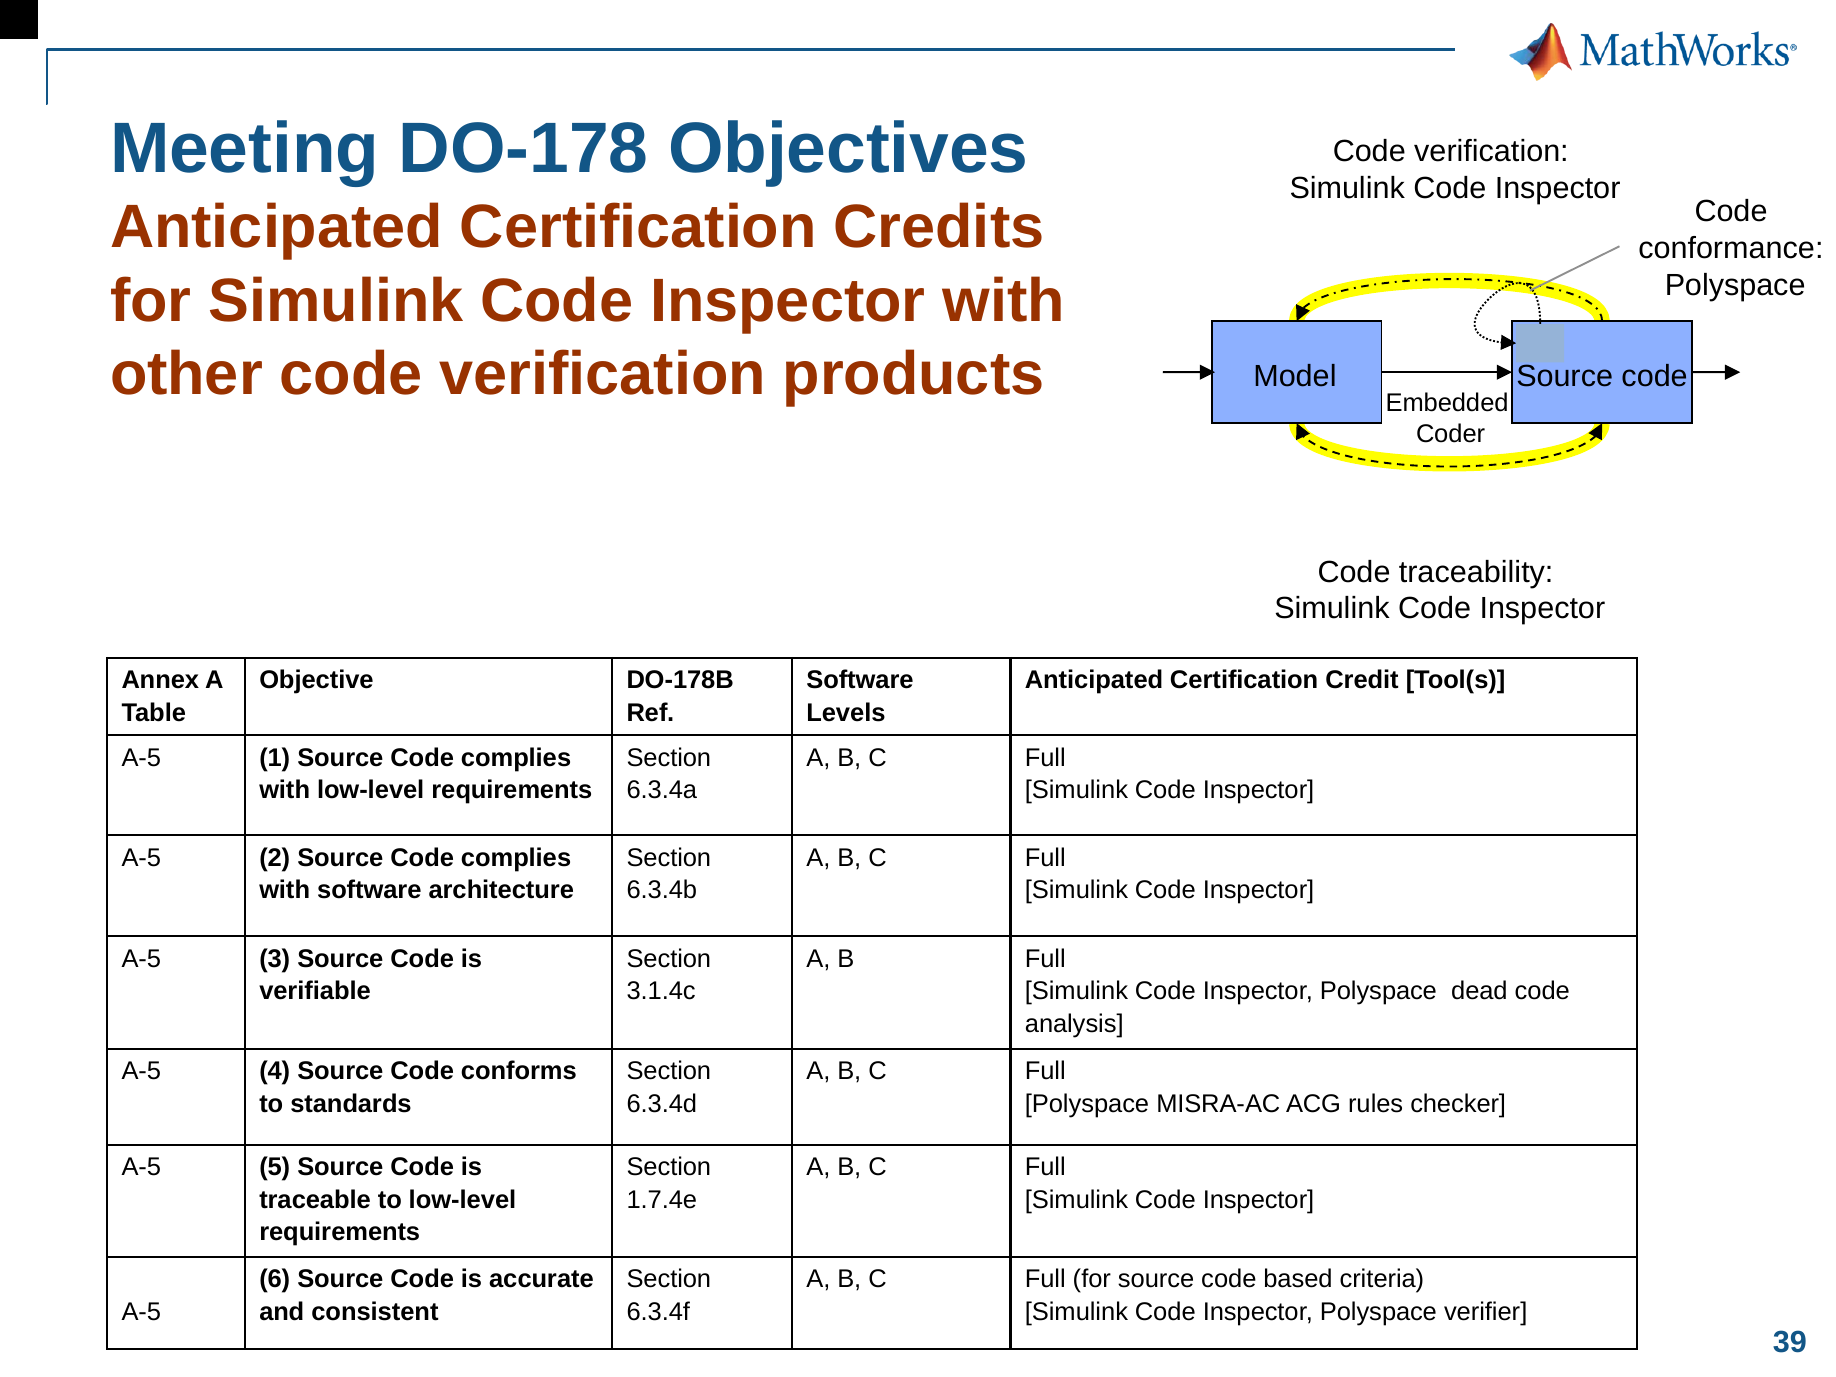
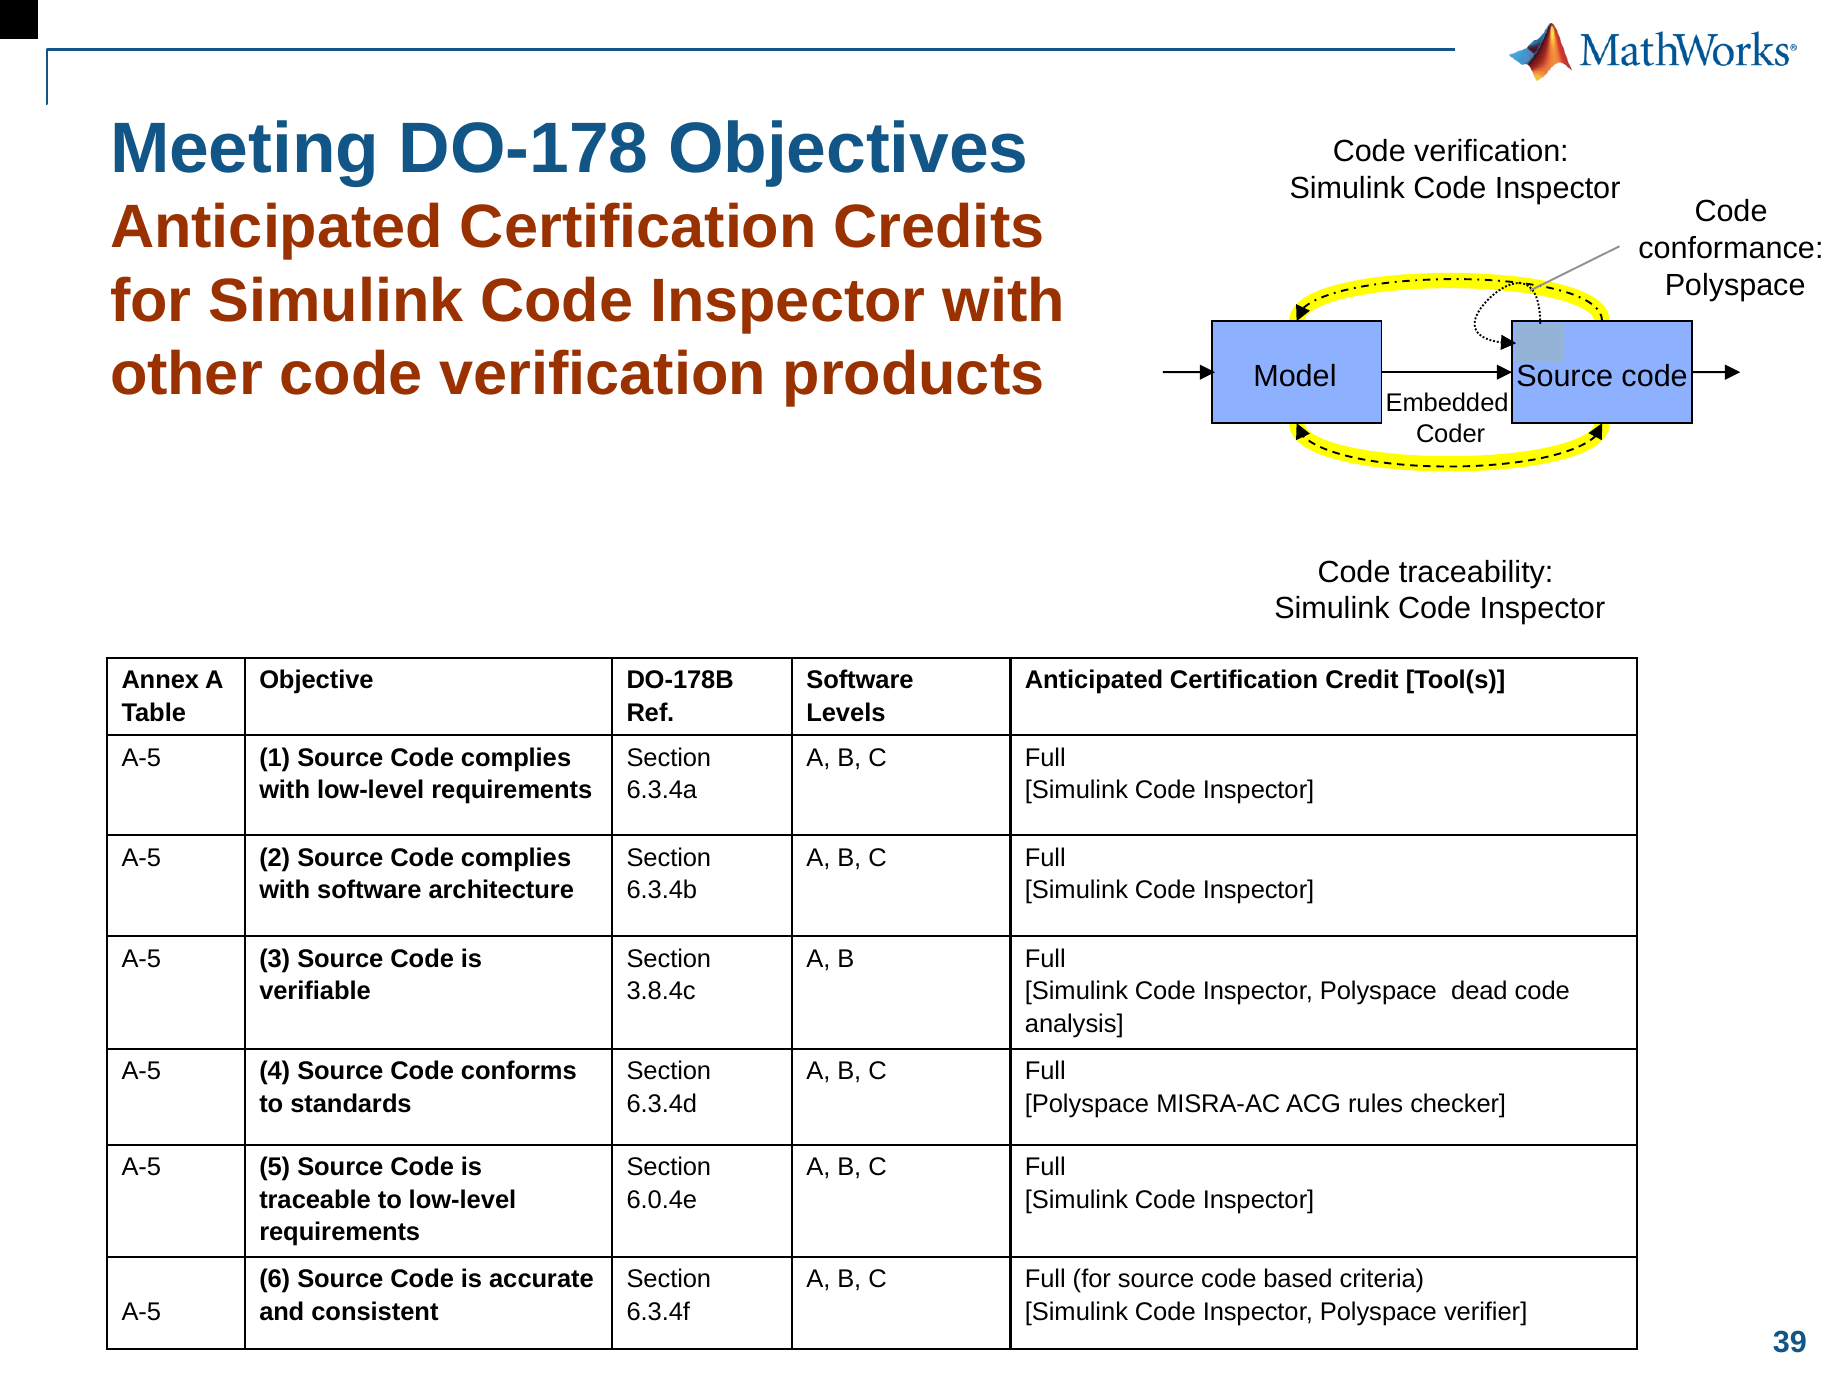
3.1.4c: 3.1.4c -> 3.8.4c
1.7.4e: 1.7.4e -> 6.0.4e
